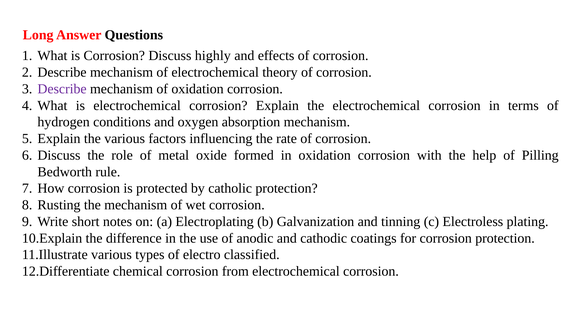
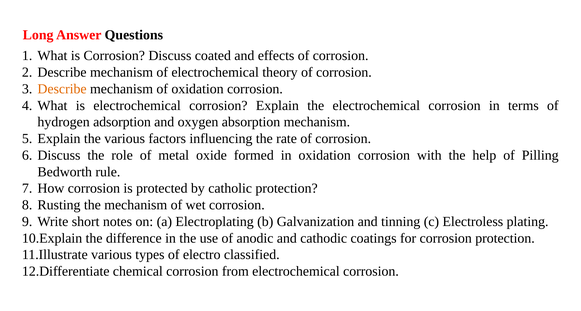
highly: highly -> coated
Describe at (62, 89) colour: purple -> orange
conditions: conditions -> adsorption
